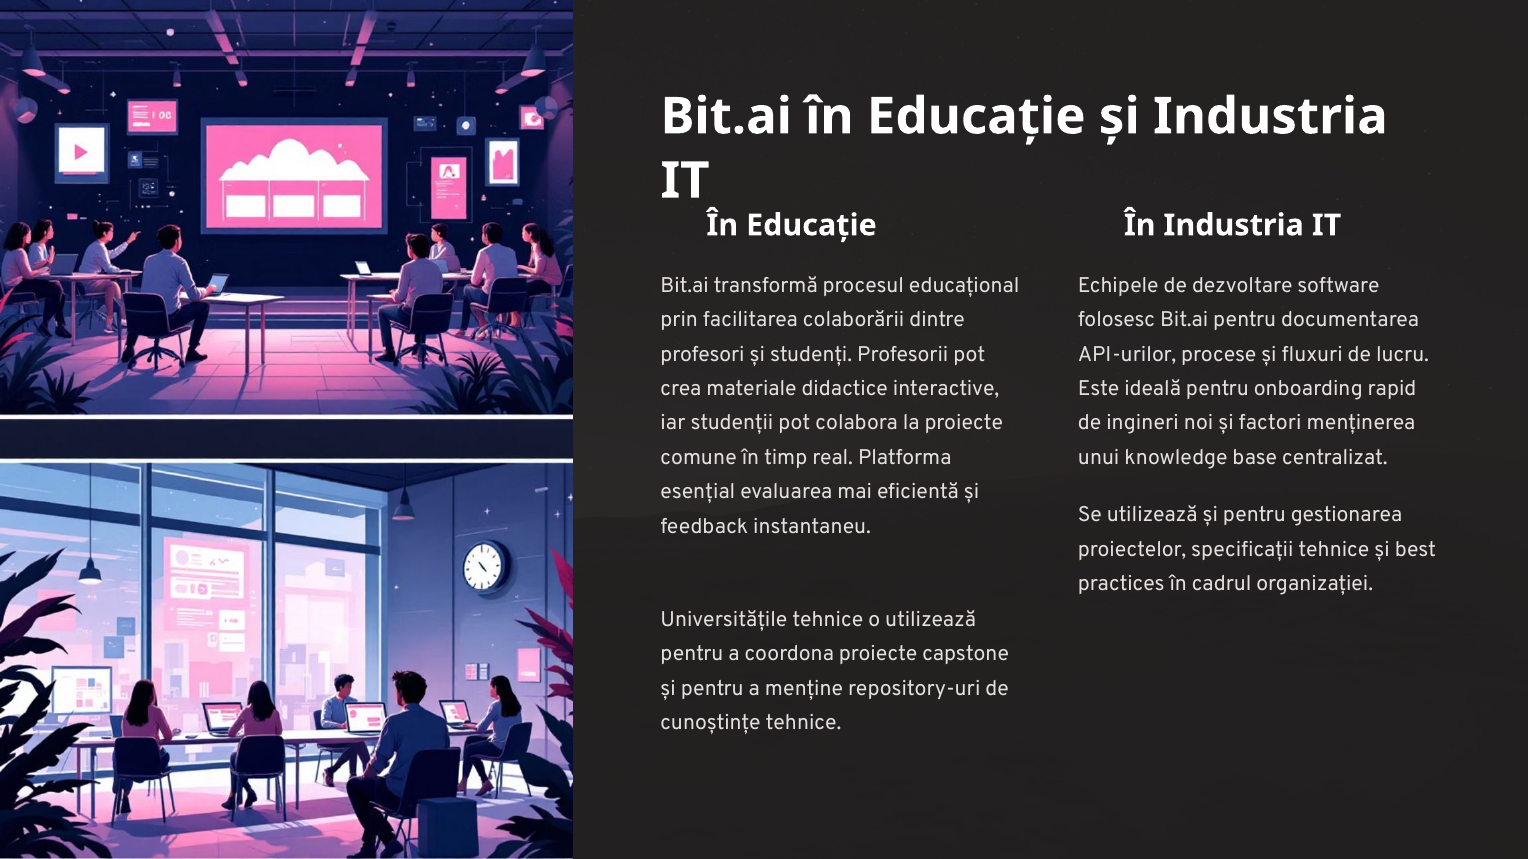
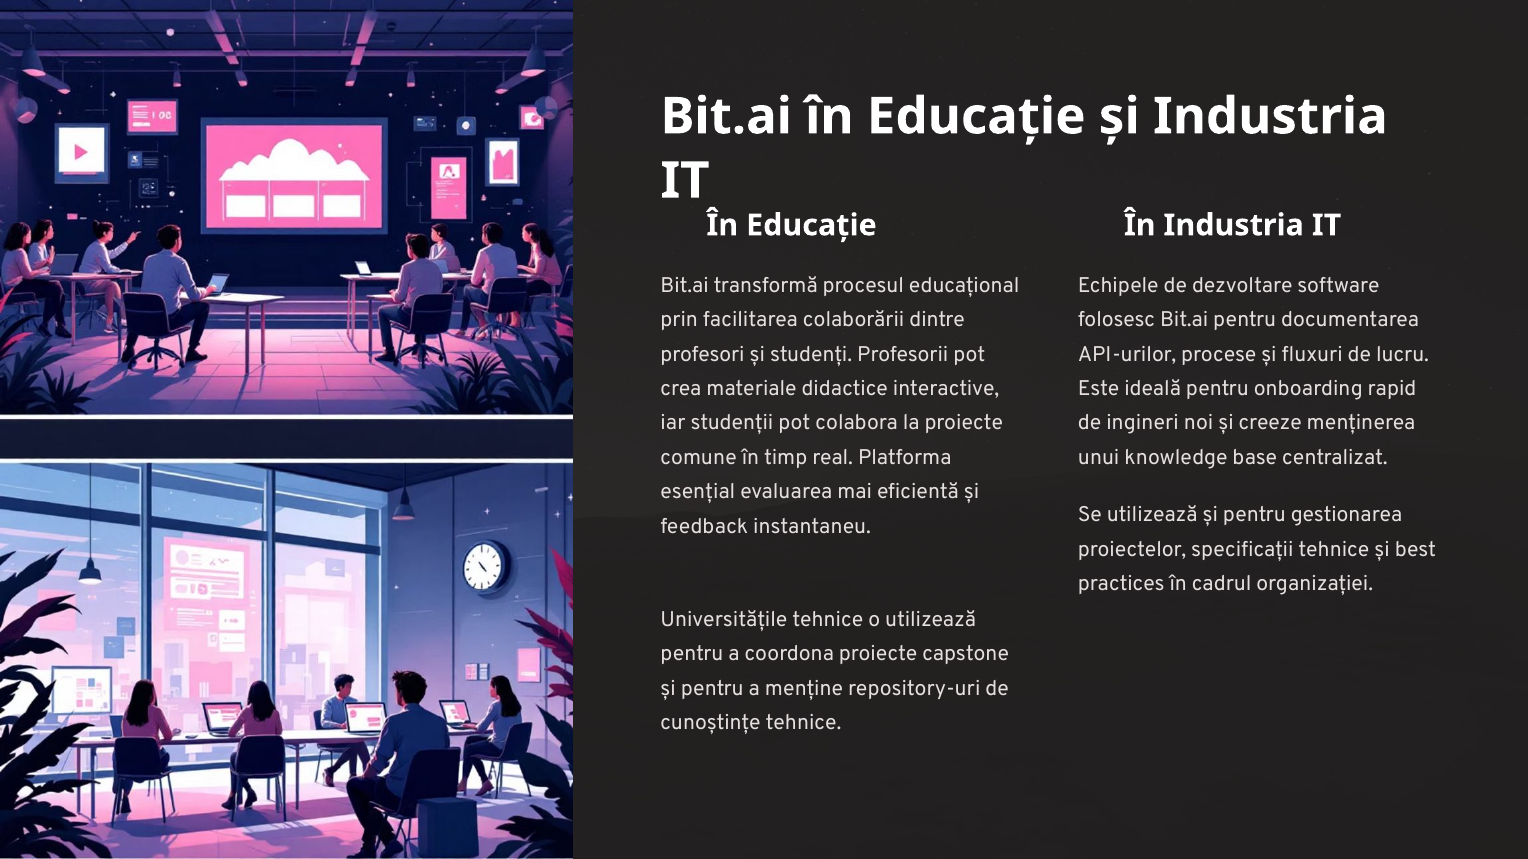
factori: factori -> creeze
